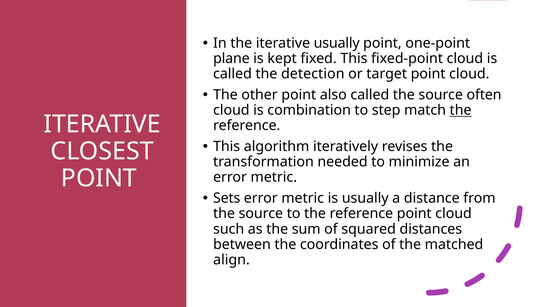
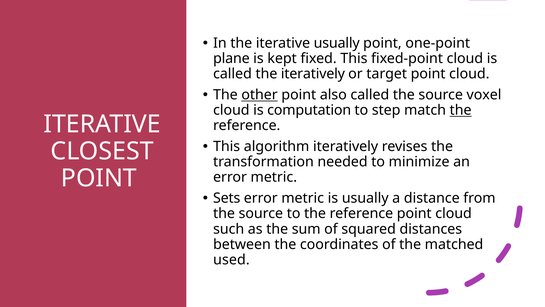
the detection: detection -> iteratively
other underline: none -> present
often: often -> voxel
combination: combination -> computation
align: align -> used
